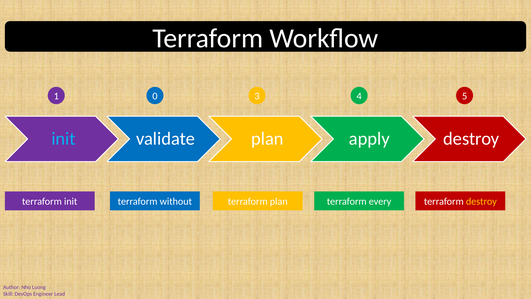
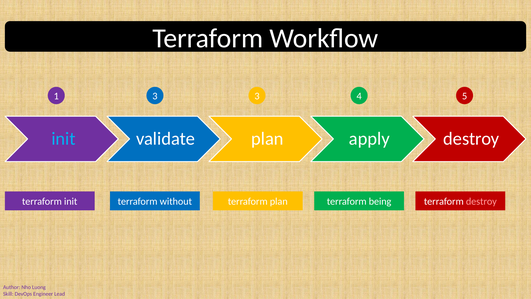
1 0: 0 -> 3
every: every -> being
destroy at (481, 201) colour: yellow -> pink
